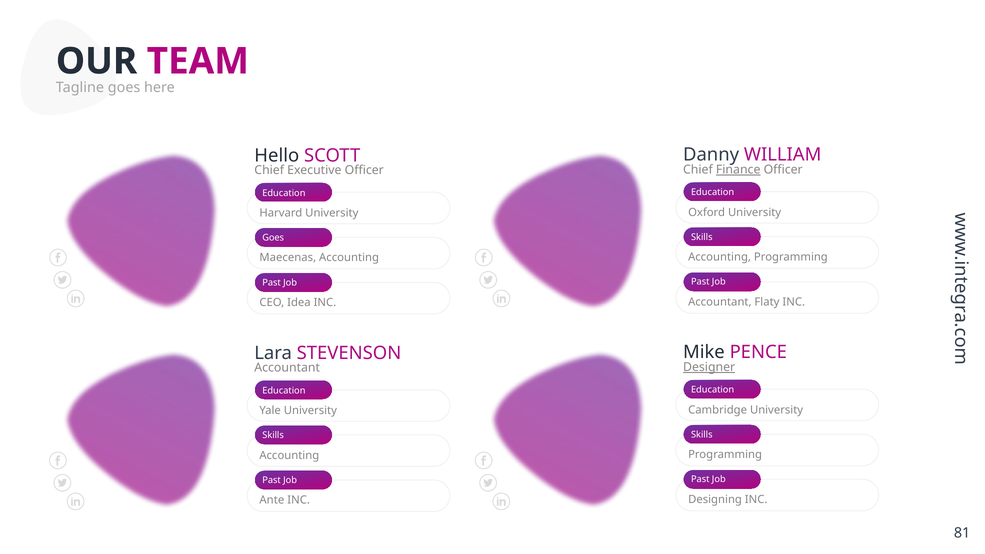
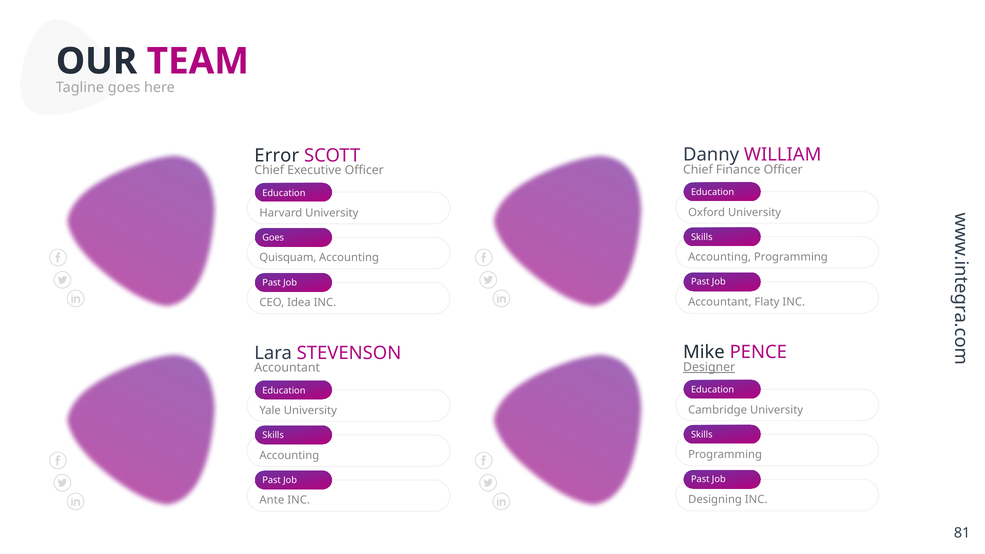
Hello: Hello -> Error
Finance underline: present -> none
Maecenas: Maecenas -> Quisquam
